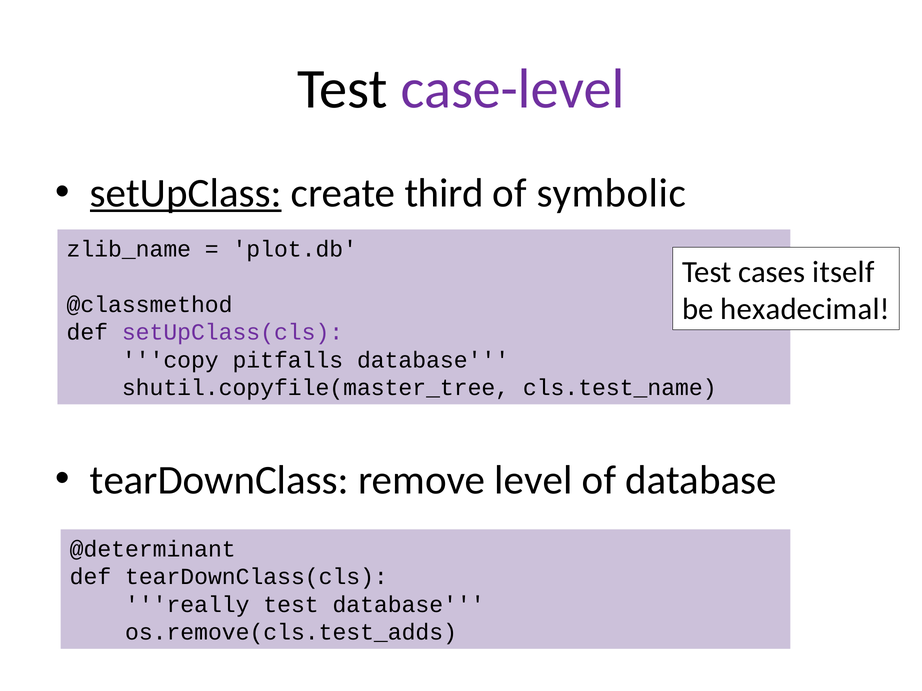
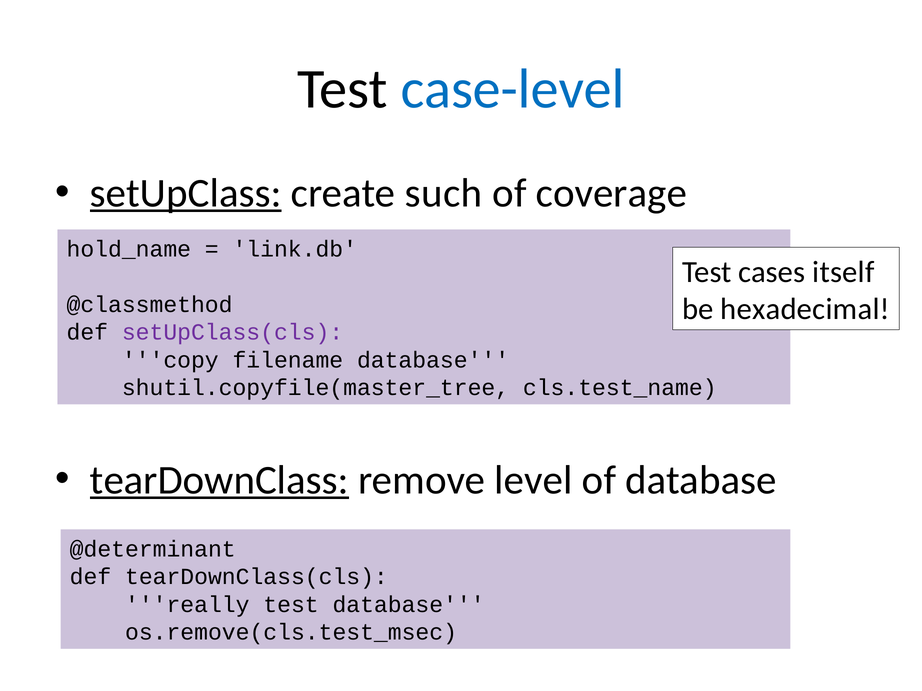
case-level colour: purple -> blue
third: third -> such
symbolic: symbolic -> coverage
zlib_name: zlib_name -> hold_name
plot.db: plot.db -> link.db
pitfalls: pitfalls -> filename
tearDownClass underline: none -> present
os.remove(cls.test_adds: os.remove(cls.test_adds -> os.remove(cls.test_msec
